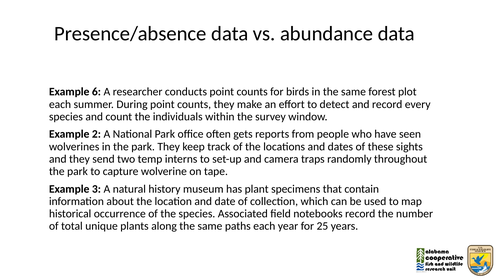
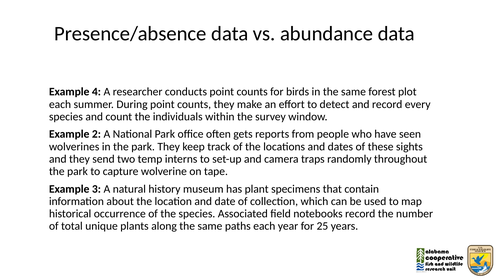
6: 6 -> 4
